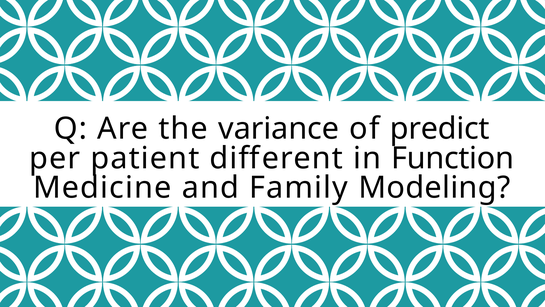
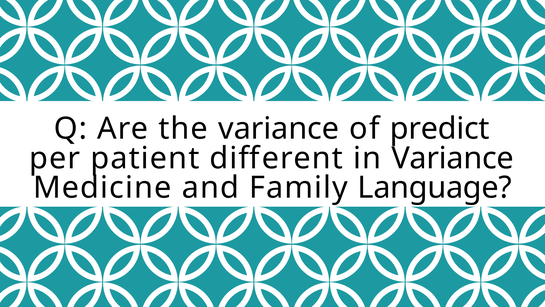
in Function: Function -> Variance
Modeling: Modeling -> Language
